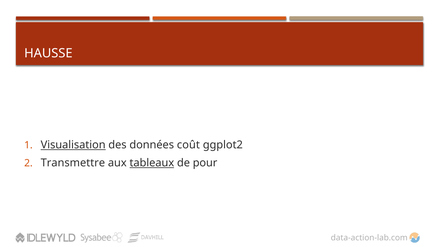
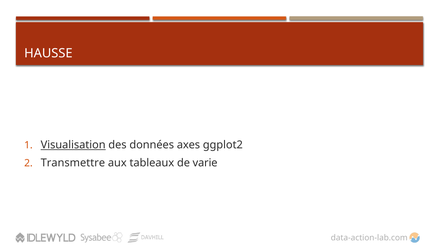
coût: coût -> axes
tableaux underline: present -> none
pour: pour -> varie
